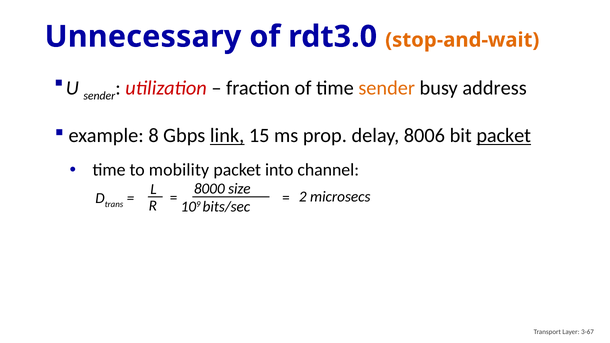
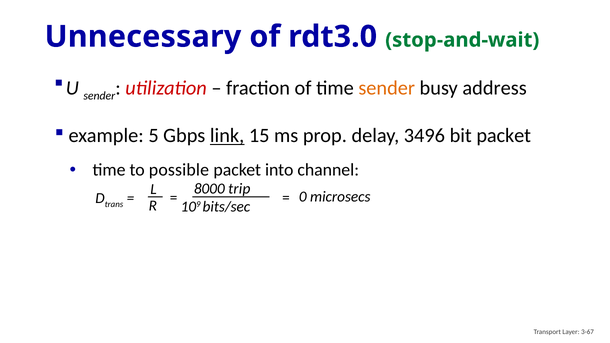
stop-and-wait colour: orange -> green
8: 8 -> 5
8006: 8006 -> 3496
packet at (504, 136) underline: present -> none
mobility: mobility -> possible
size: size -> trip
2: 2 -> 0
